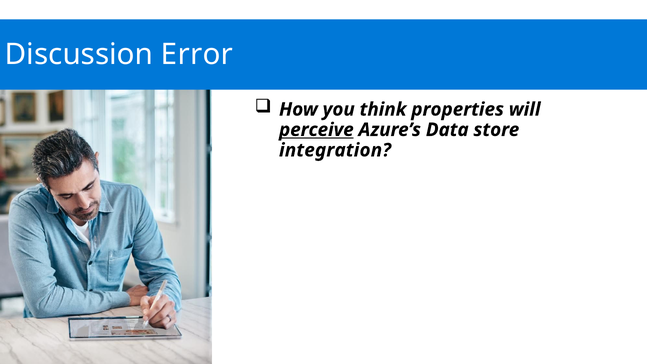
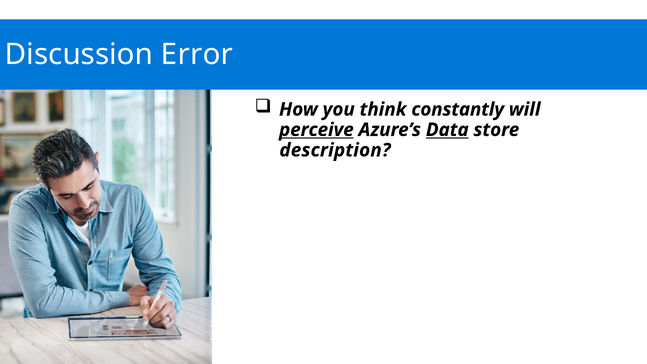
properties: properties -> constantly
Data underline: none -> present
integration: integration -> description
